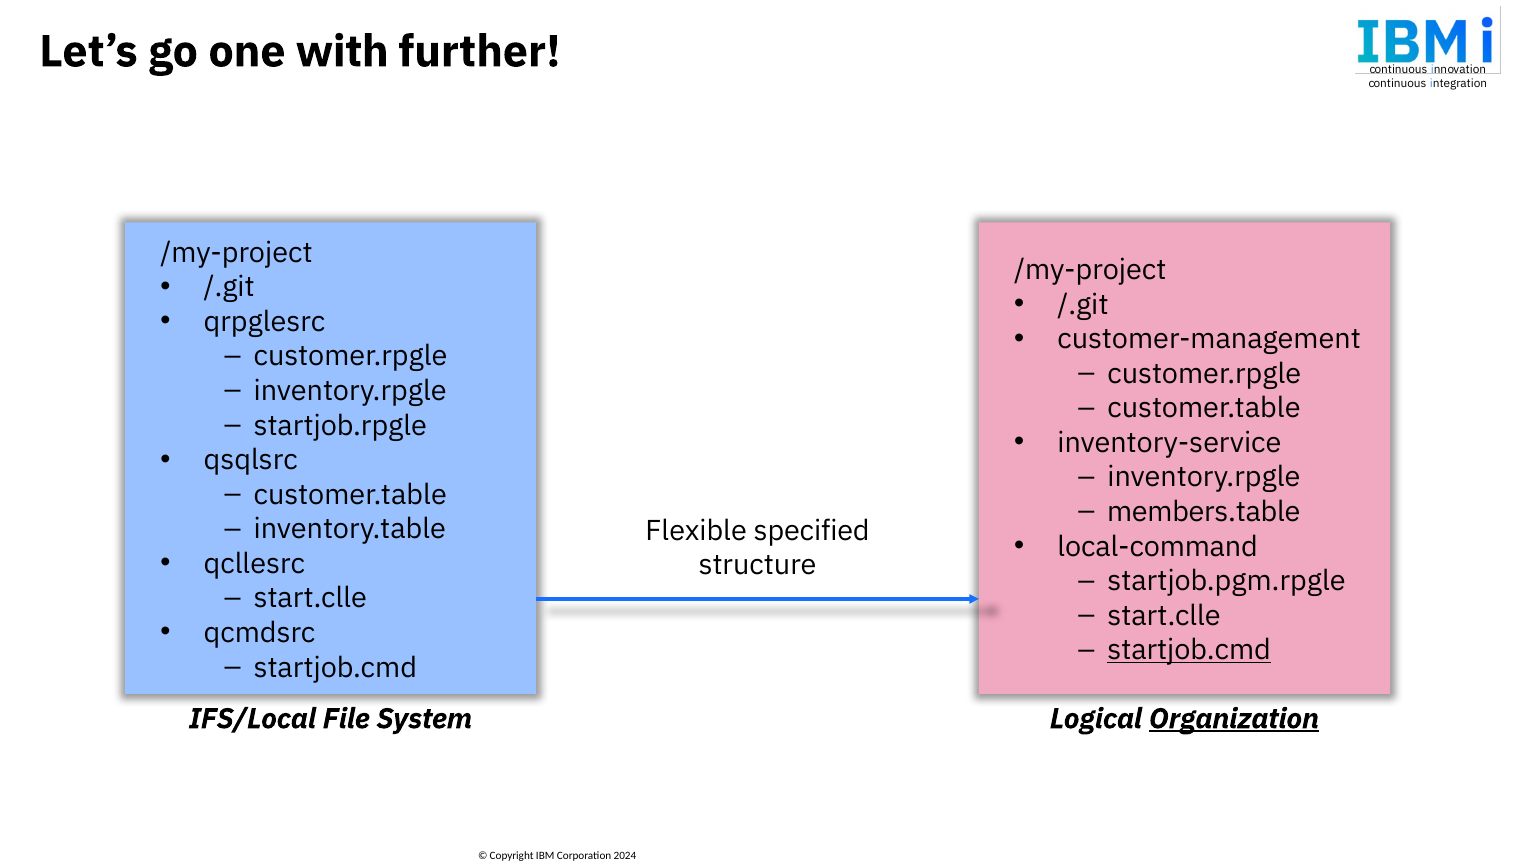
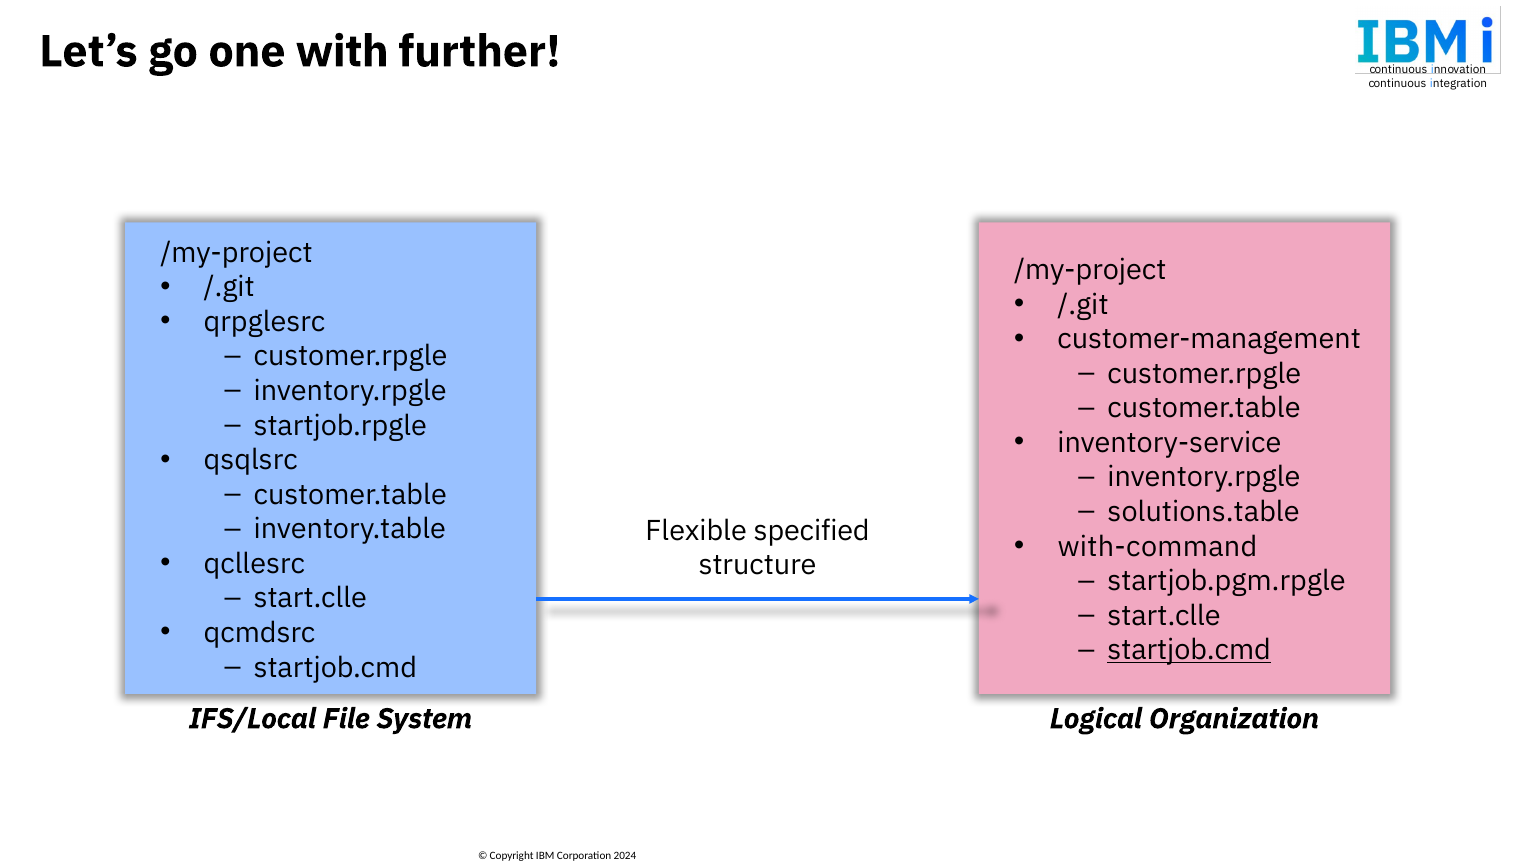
members.table: members.table -> solutions.table
local-command: local-command -> with-command
Organization underline: present -> none
